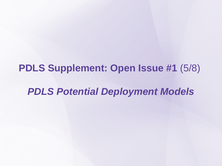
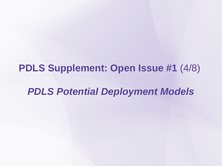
5/8: 5/8 -> 4/8
